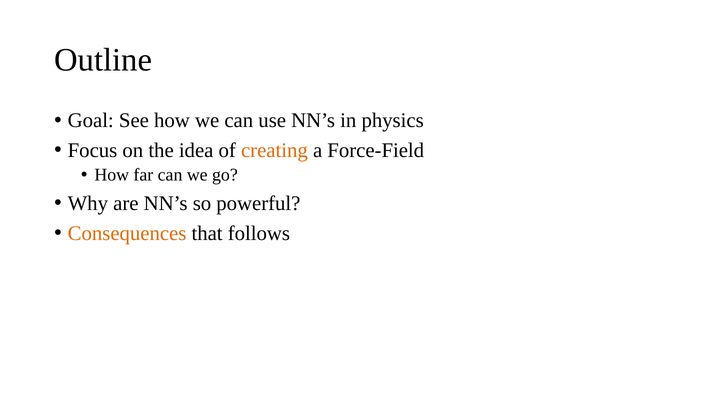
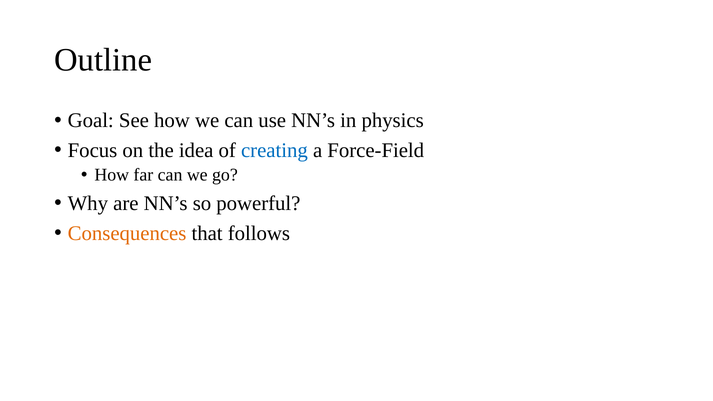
creating colour: orange -> blue
